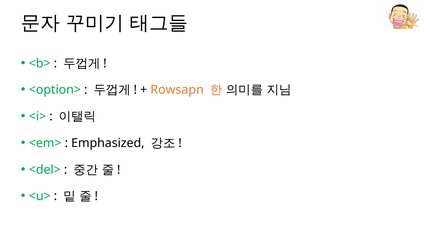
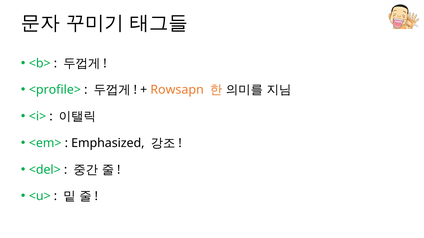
<option>: <option> -> <profile>
